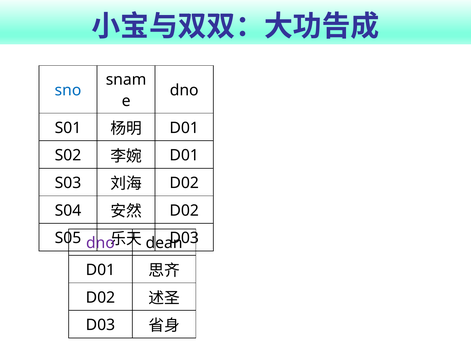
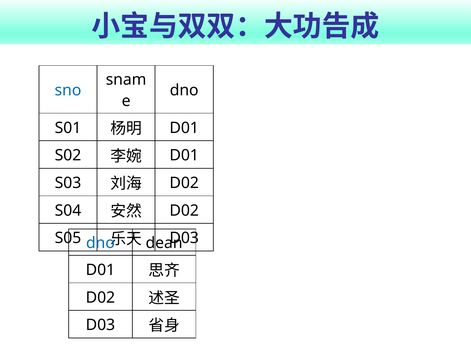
dno at (100, 243) colour: purple -> blue
